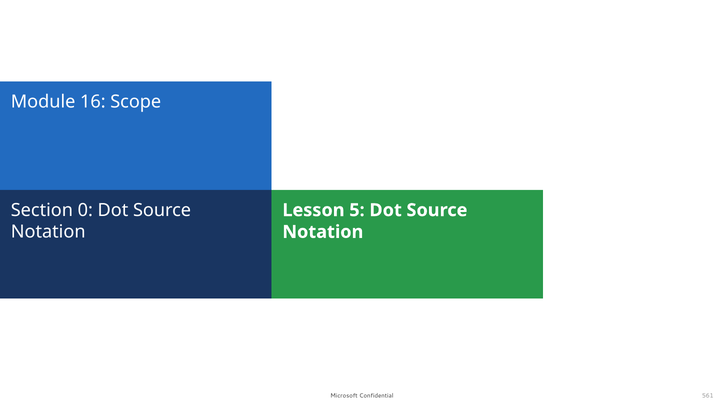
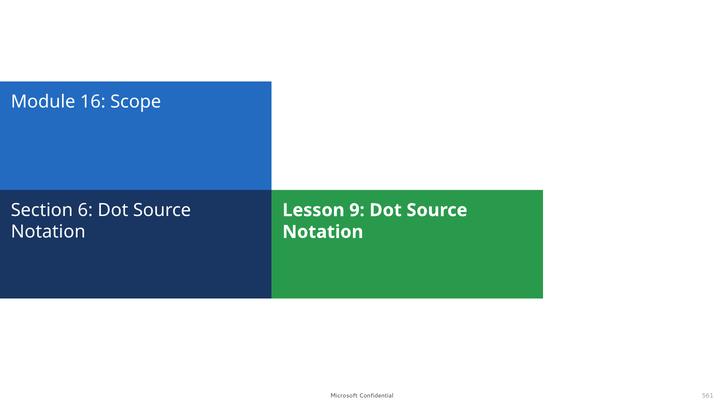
0: 0 -> 6
5: 5 -> 9
